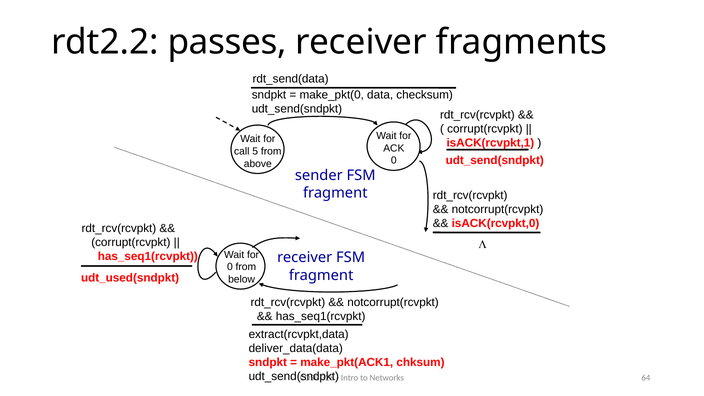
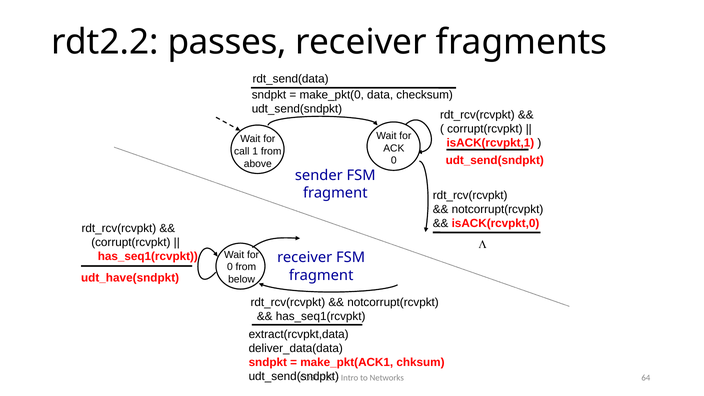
5: 5 -> 1
udt_used(sndpkt: udt_used(sndpkt -> udt_have(sndpkt
